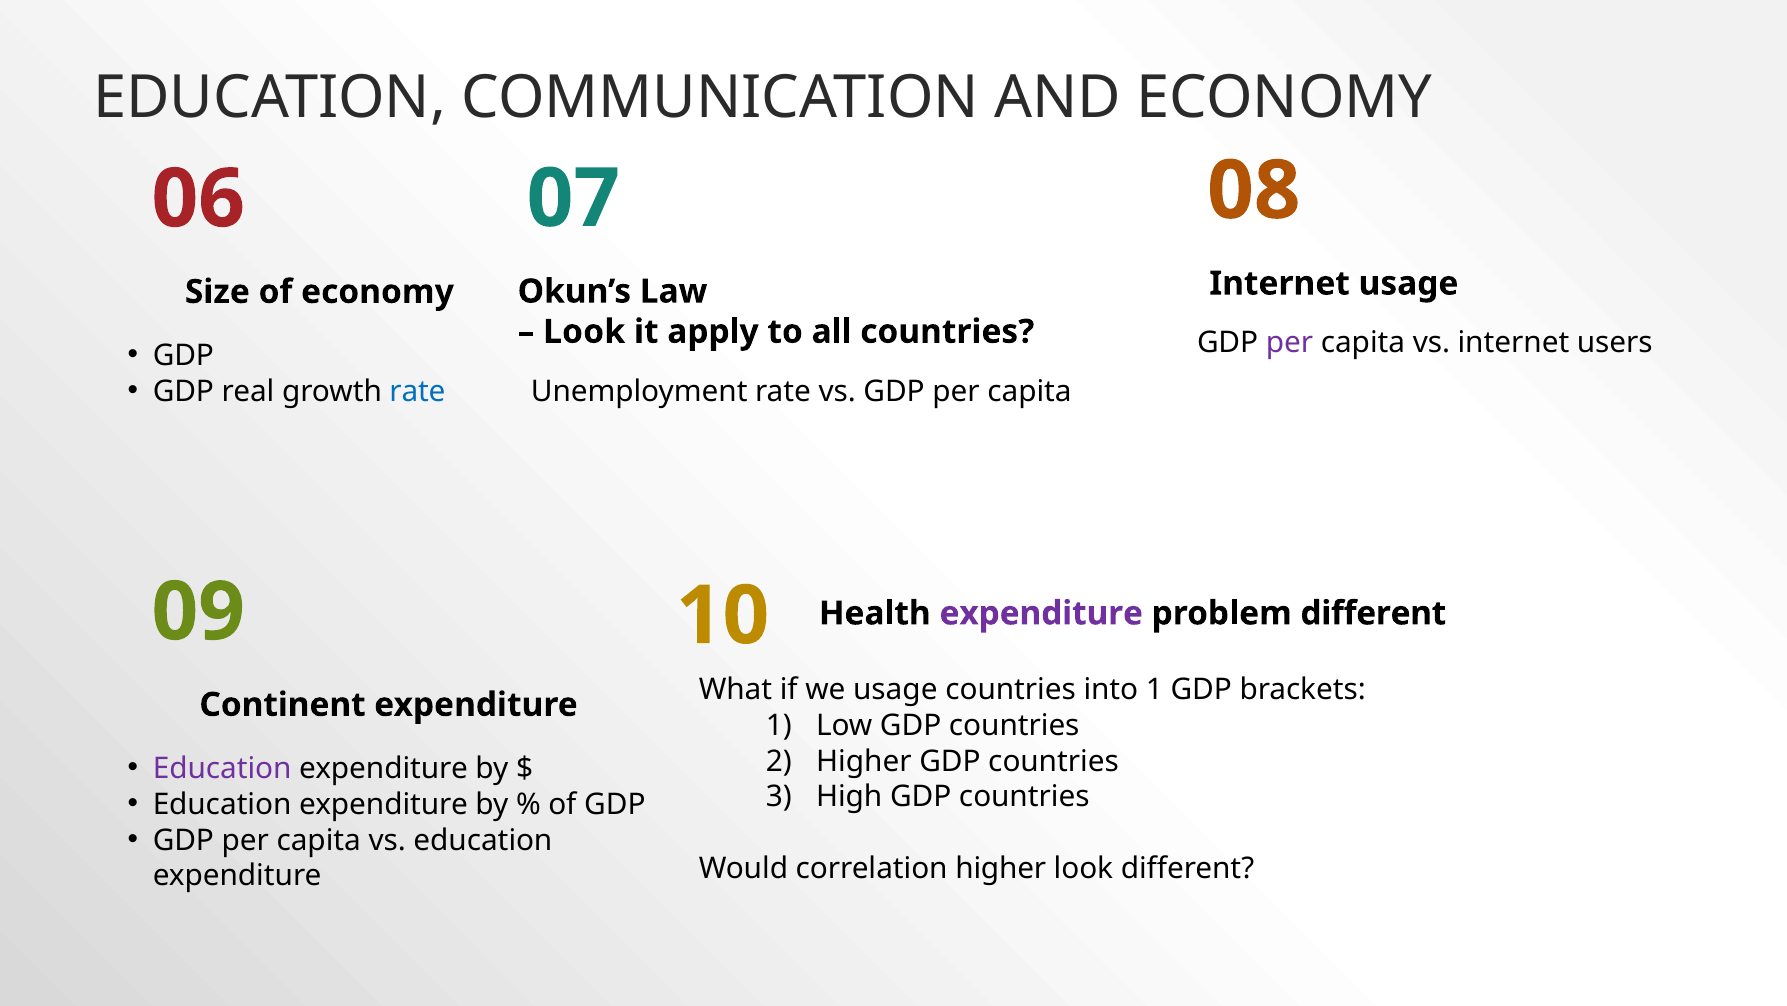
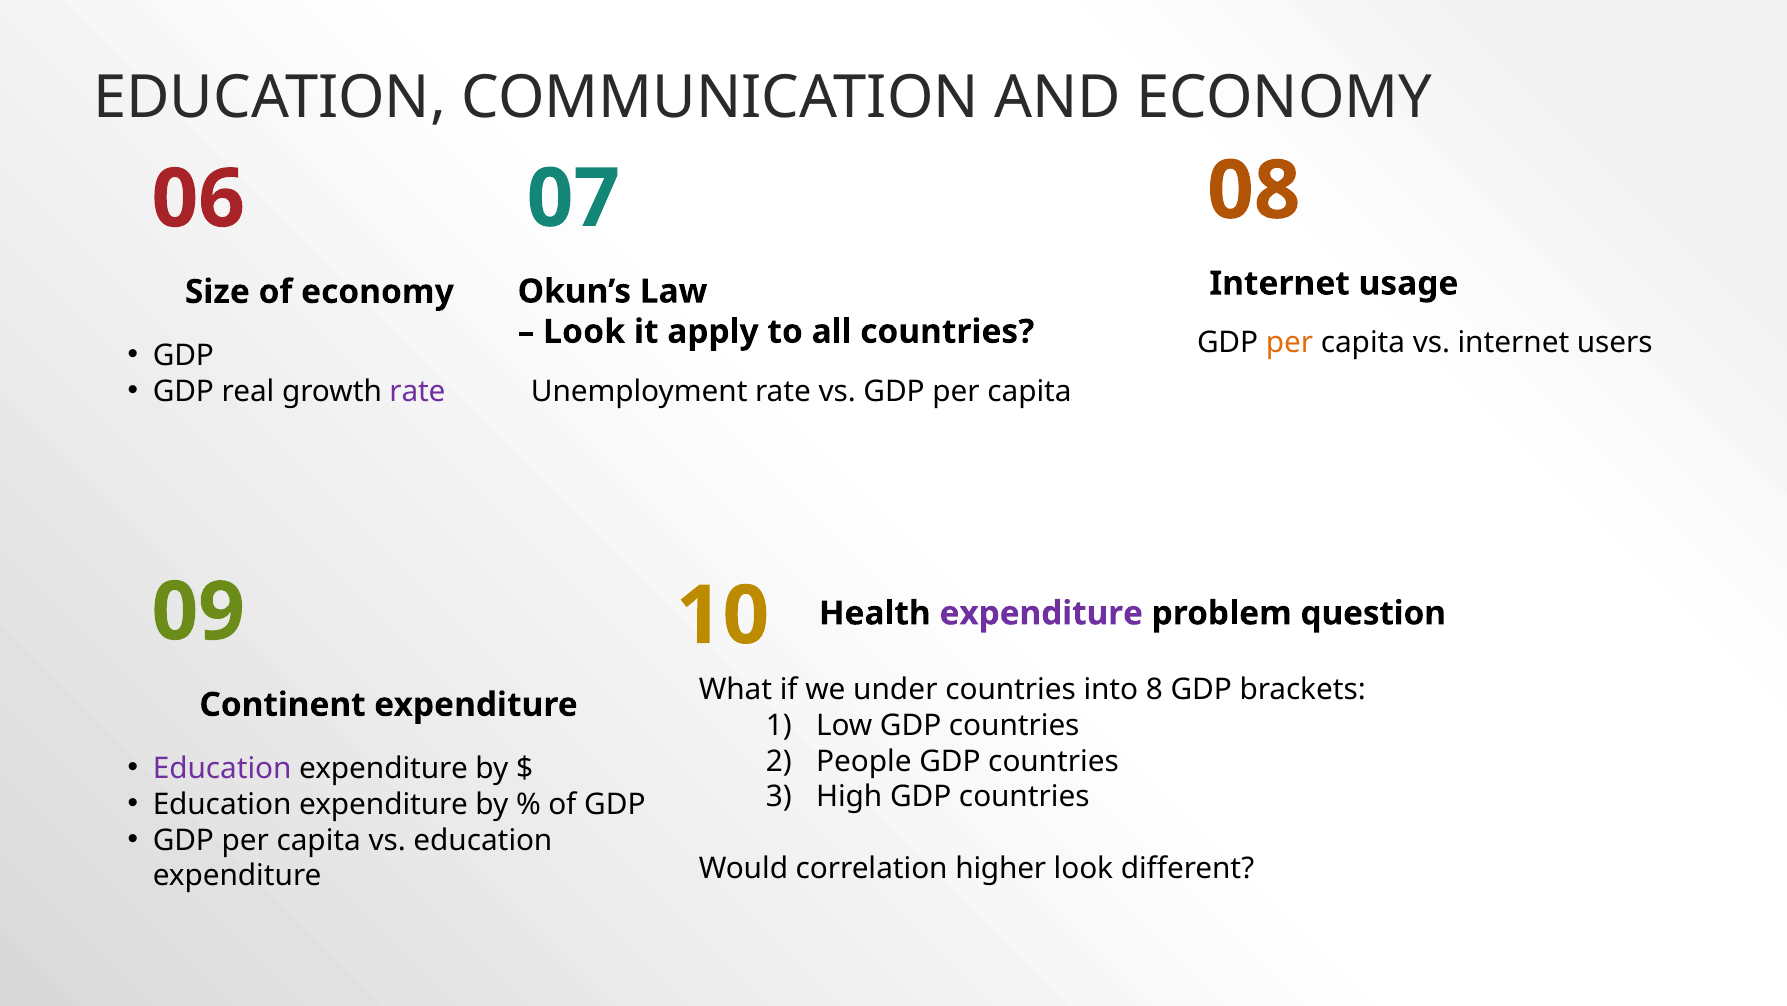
per at (1290, 343) colour: purple -> orange
rate at (417, 391) colour: blue -> purple
problem different: different -> question
we usage: usage -> under
into 1: 1 -> 8
Higher at (864, 761): Higher -> People
